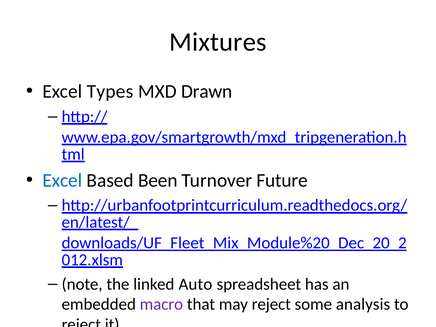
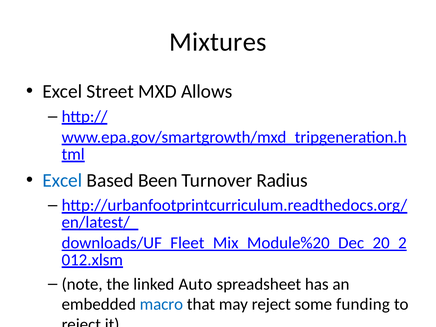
Types: Types -> Street
Drawn: Drawn -> Allows
Future: Future -> Radius
macro colour: purple -> blue
analysis: analysis -> funding
